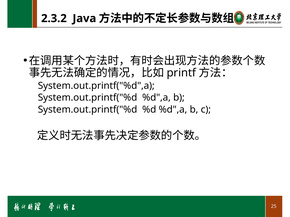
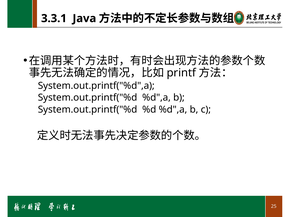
2.3.2: 2.3.2 -> 3.3.1
